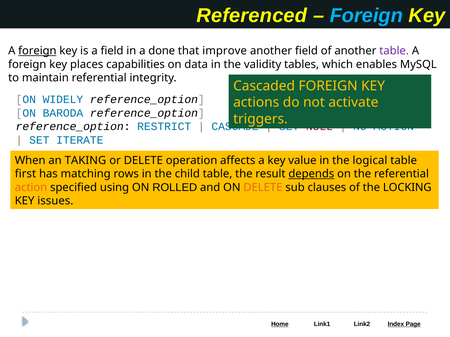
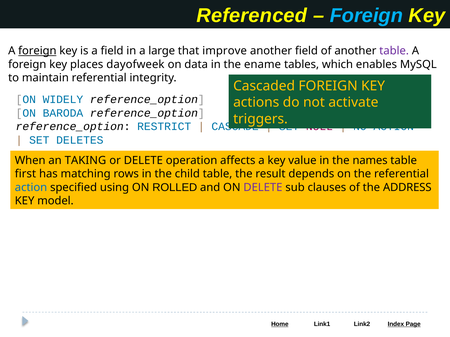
done: done -> large
capabilities: capabilities -> dayofweek
validity: validity -> ename
ITERATE: ITERATE -> DELETES
logical: logical -> names
depends underline: present -> none
action at (31, 188) colour: orange -> blue
DELETE at (263, 188) colour: orange -> purple
LOCKING: LOCKING -> ADDRESS
issues: issues -> model
